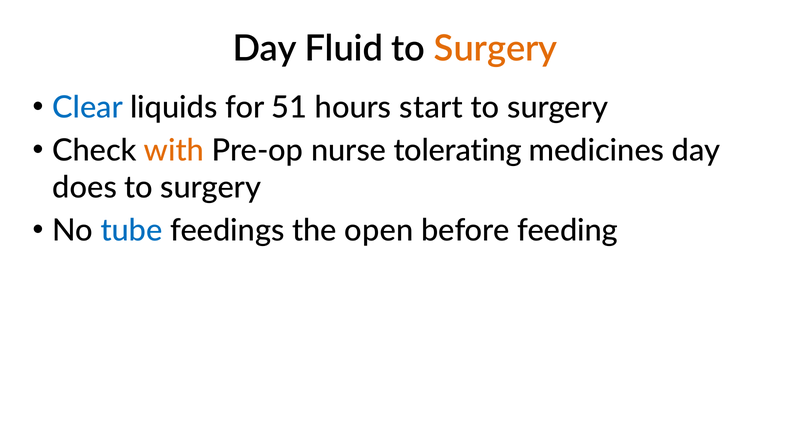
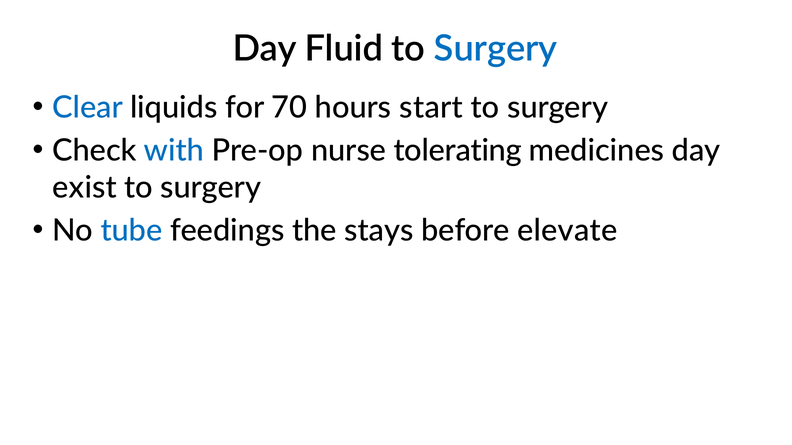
Surgery at (496, 49) colour: orange -> blue
51: 51 -> 70
with colour: orange -> blue
does: does -> exist
open: open -> stays
feeding: feeding -> elevate
